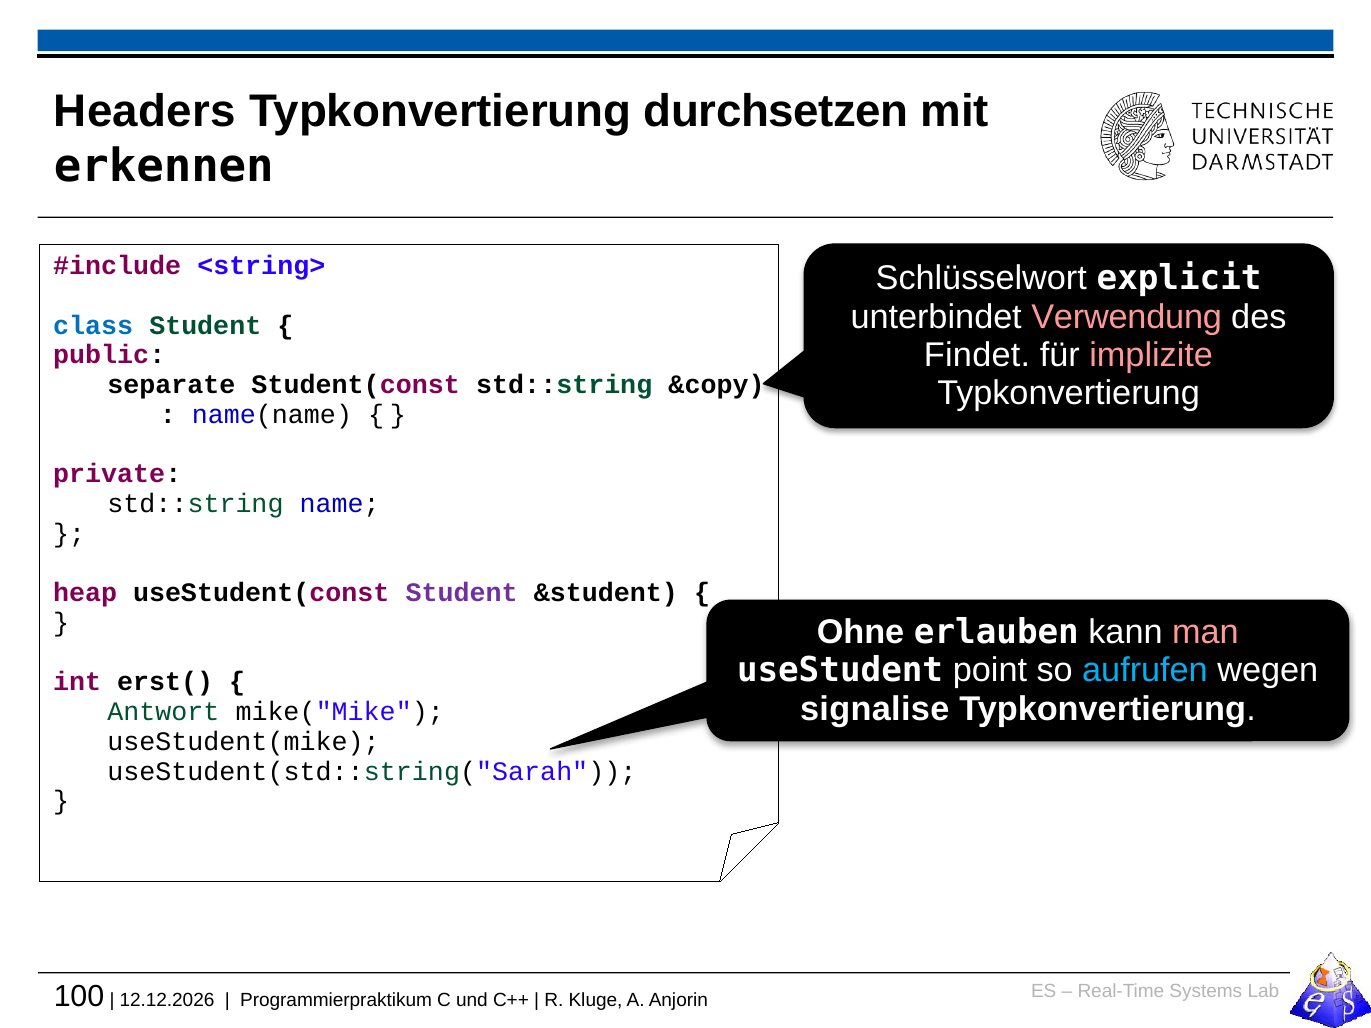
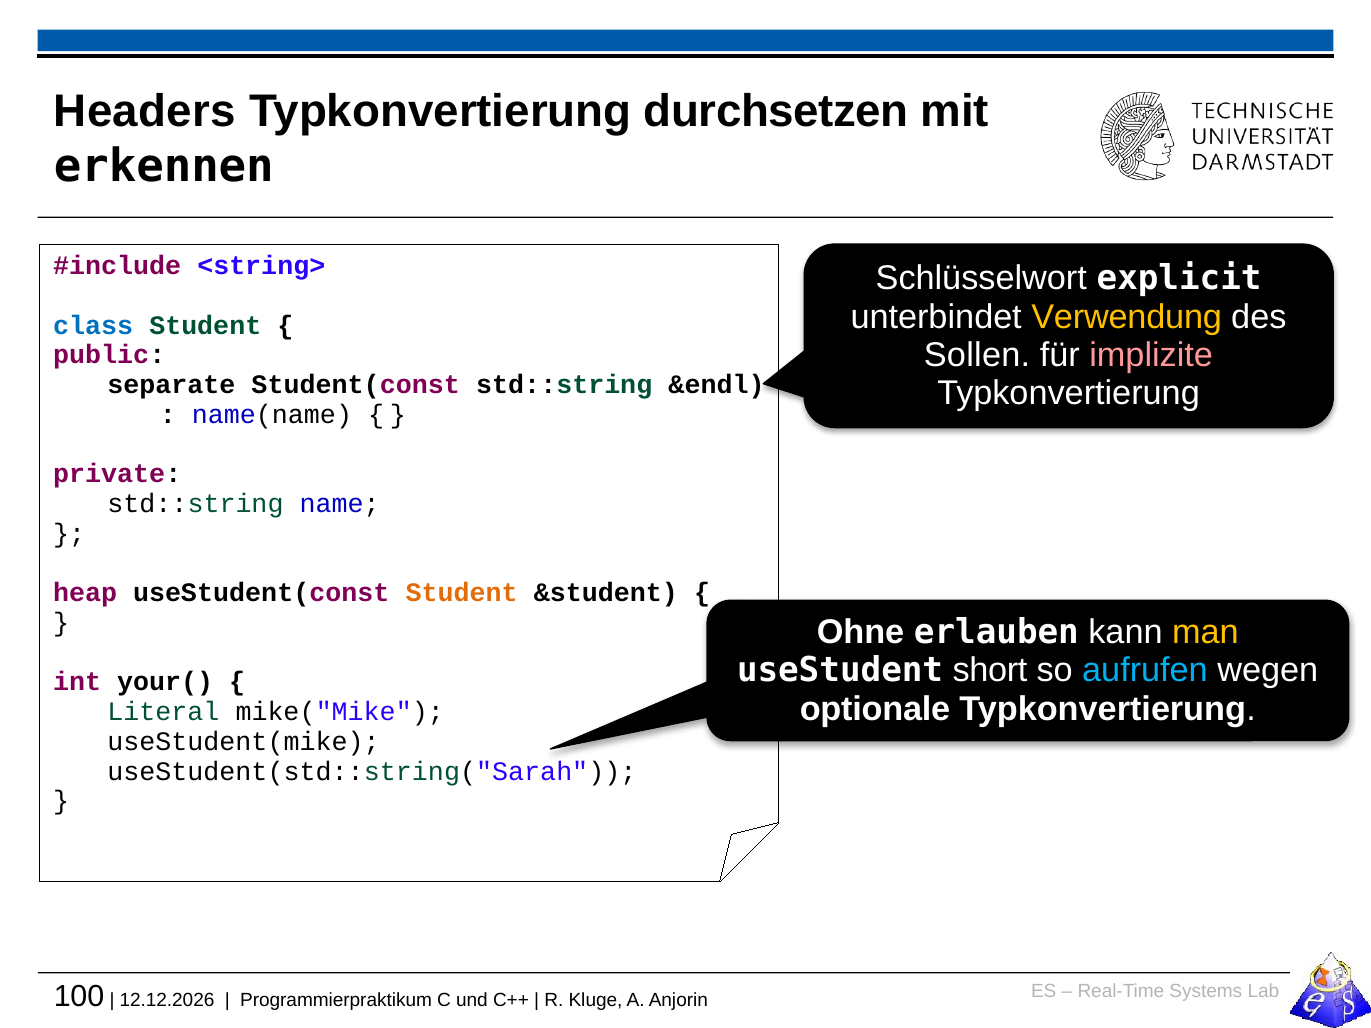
Verwendung colour: pink -> yellow
Findet: Findet -> Sollen
&copy: &copy -> &endl
Student at (462, 593) colour: purple -> orange
man colour: pink -> yellow
point: point -> short
erst(: erst( -> your(
signalise: signalise -> optionale
Antwort: Antwort -> Literal
